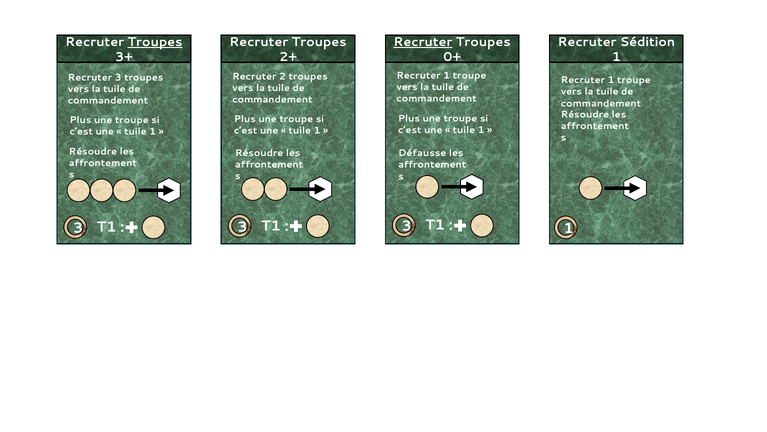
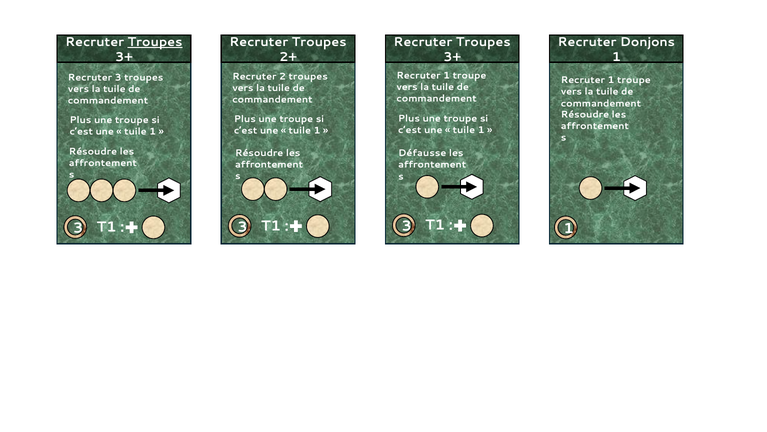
Recruter at (423, 42) underline: present -> none
Sédition: Sédition -> Donjons
0+ at (452, 57): 0+ -> 3+
